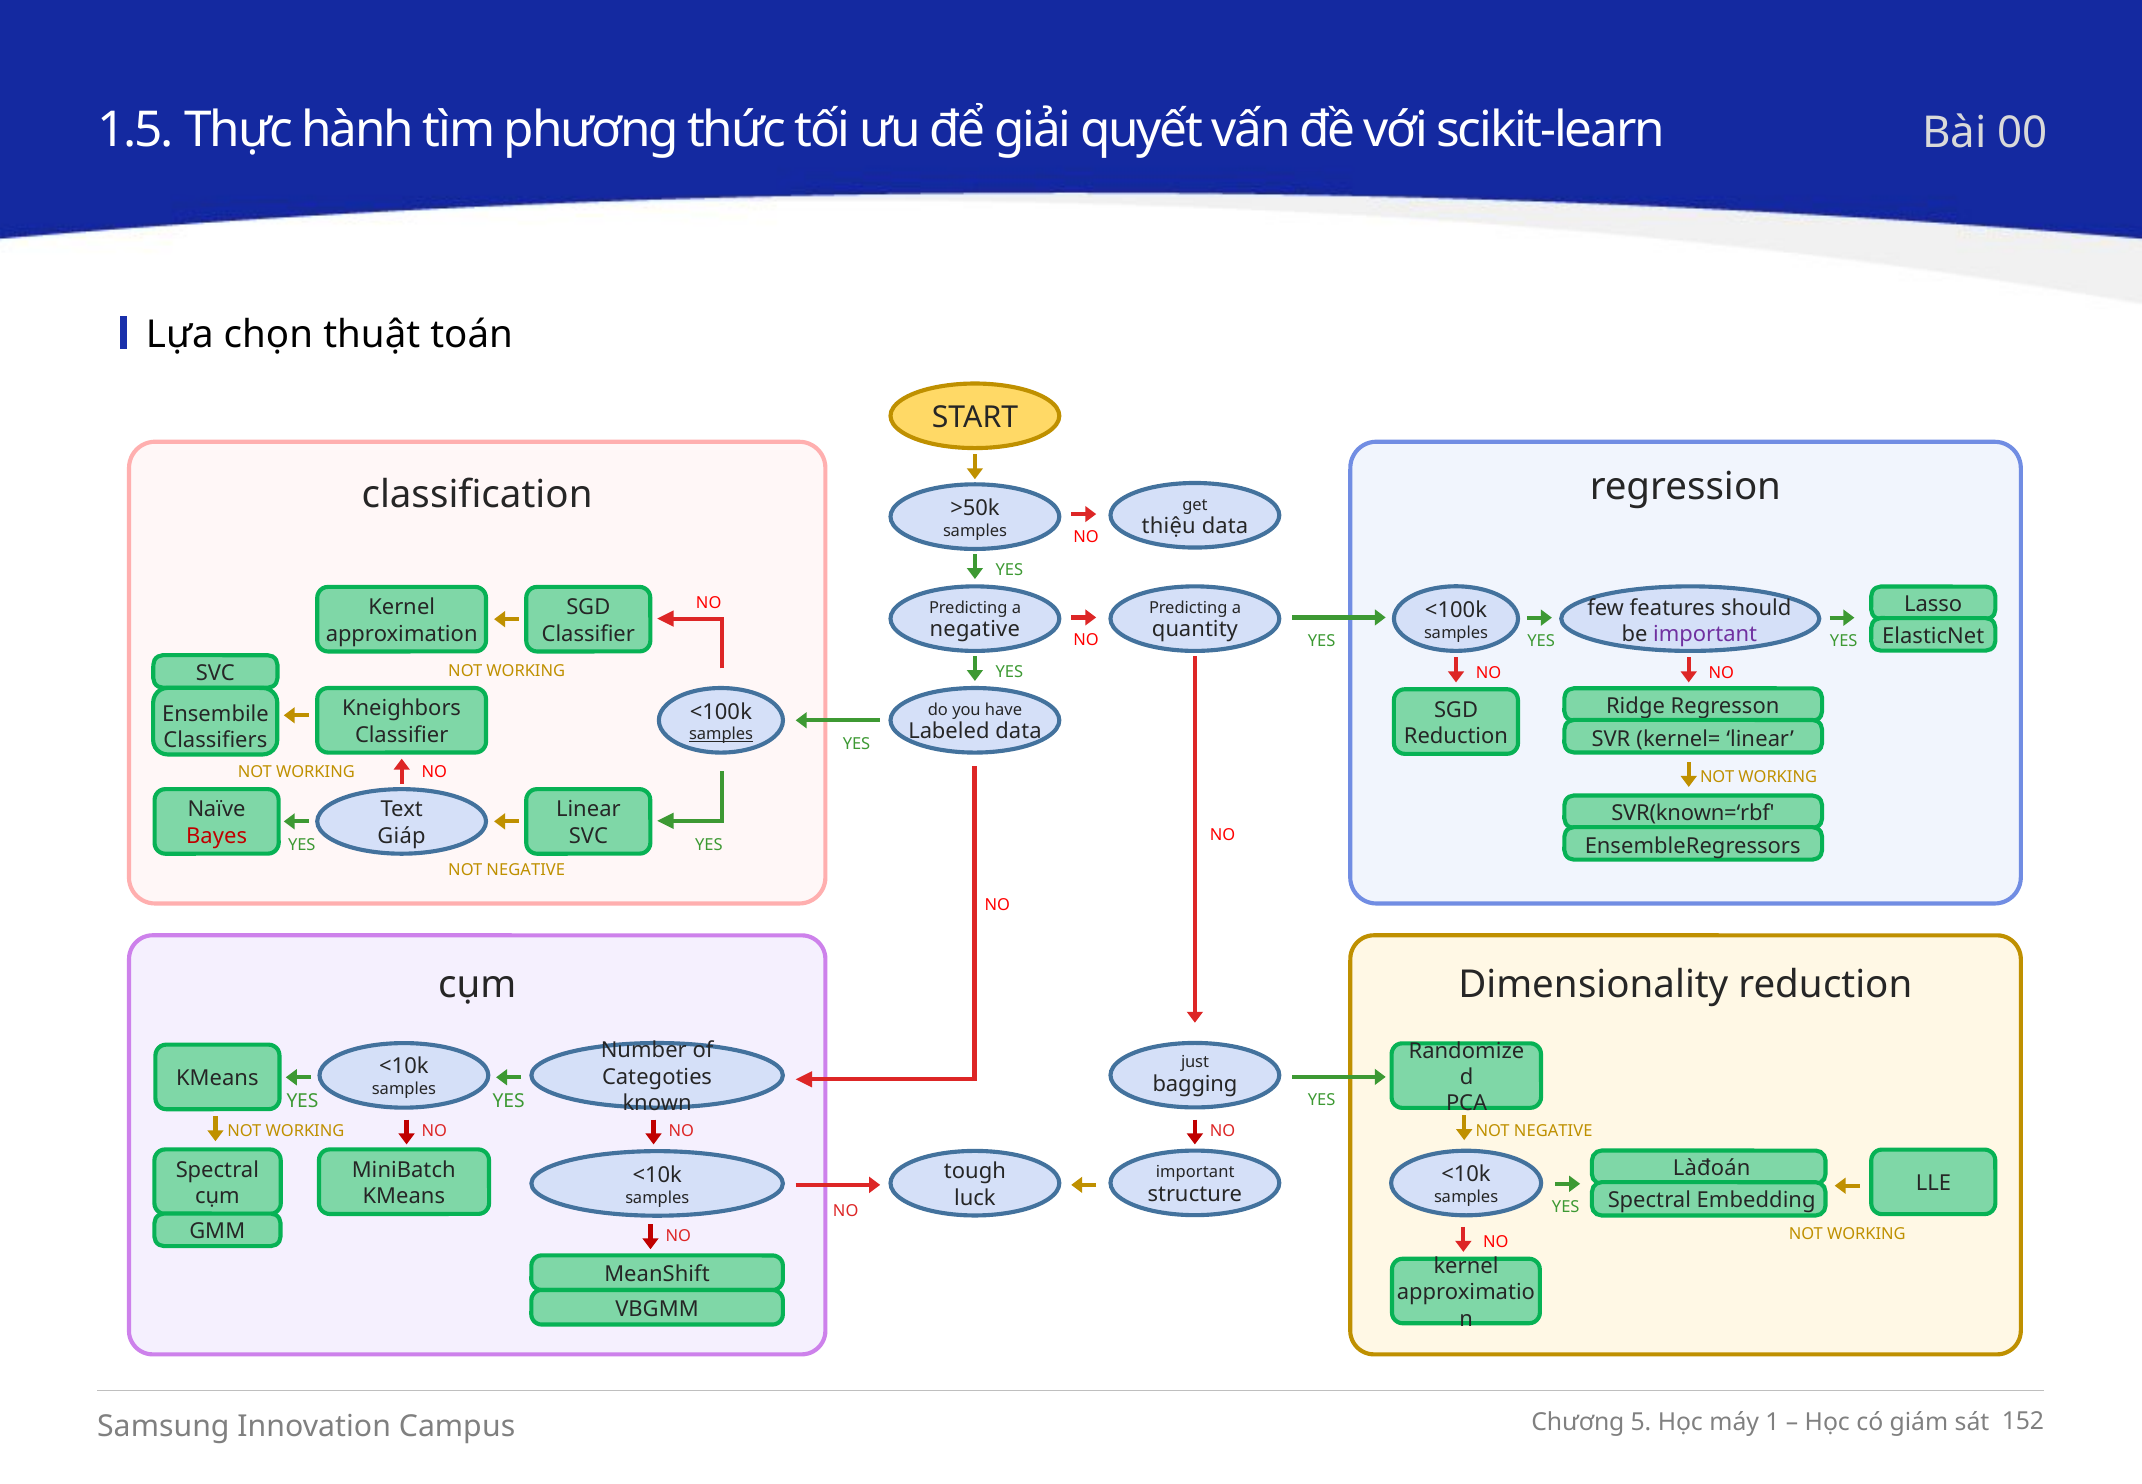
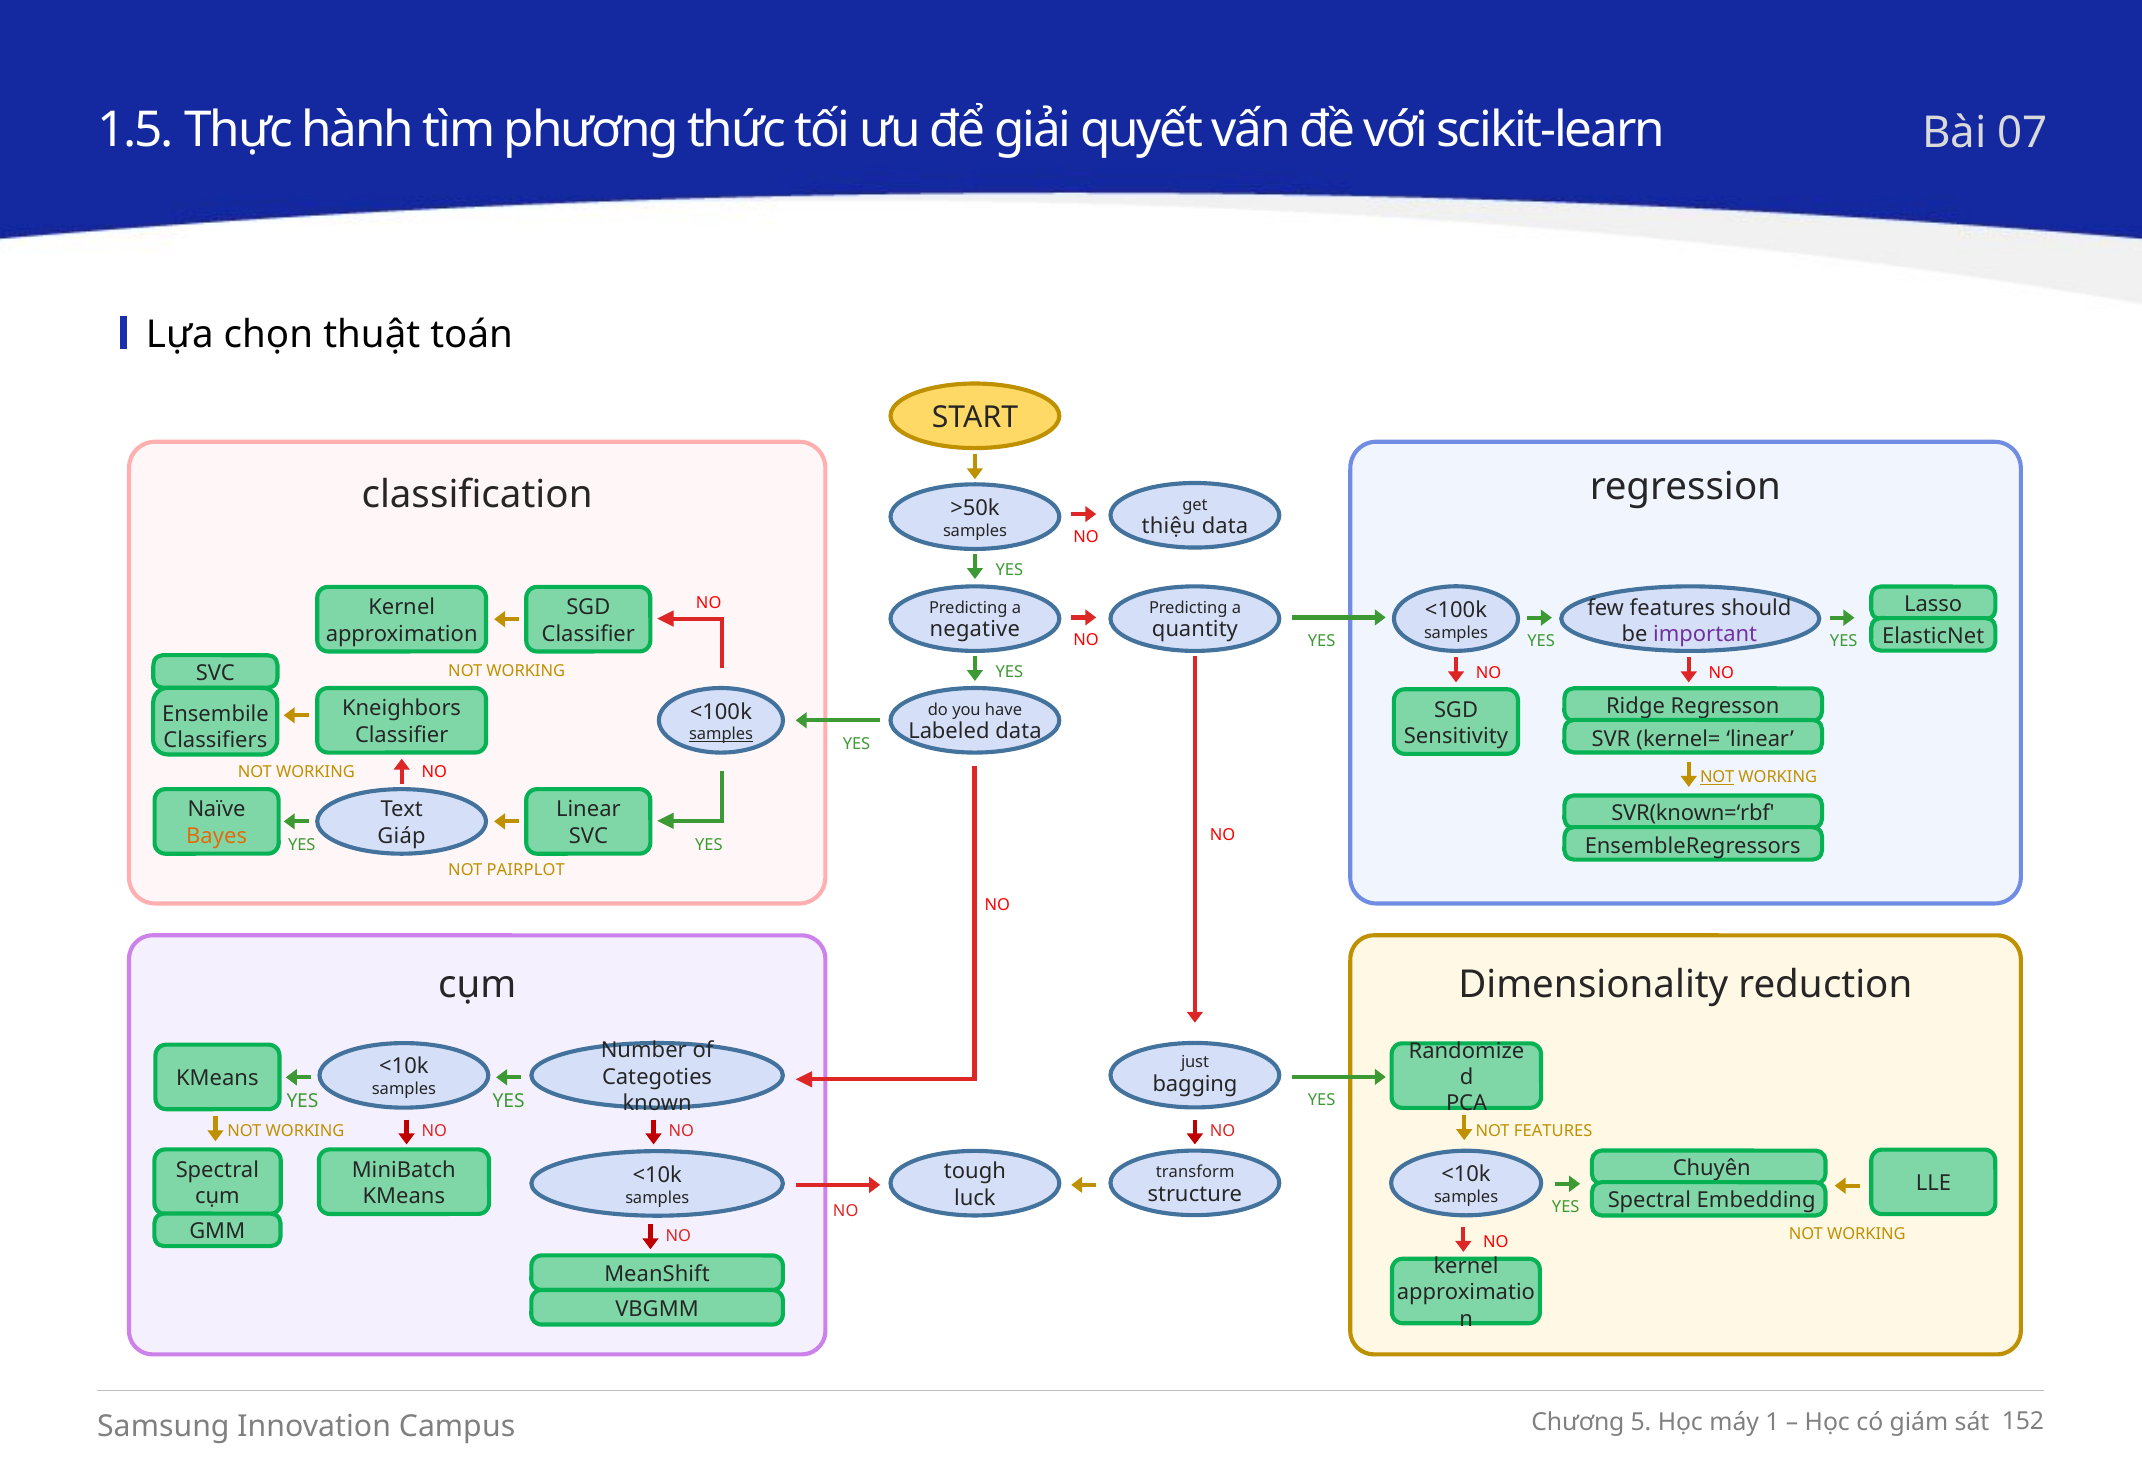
00: 00 -> 07
Reduction at (1456, 736): Reduction -> Sensitivity
NOT at (1717, 777) underline: none -> present
Bayes colour: red -> orange
NEGATIVE at (526, 869): NEGATIVE -> PAIRPLOT
NEGATIVE at (1553, 1130): NEGATIVE -> FEATURES
Làđoán: Làđoán -> Chuyên
important at (1195, 1172): important -> transform
